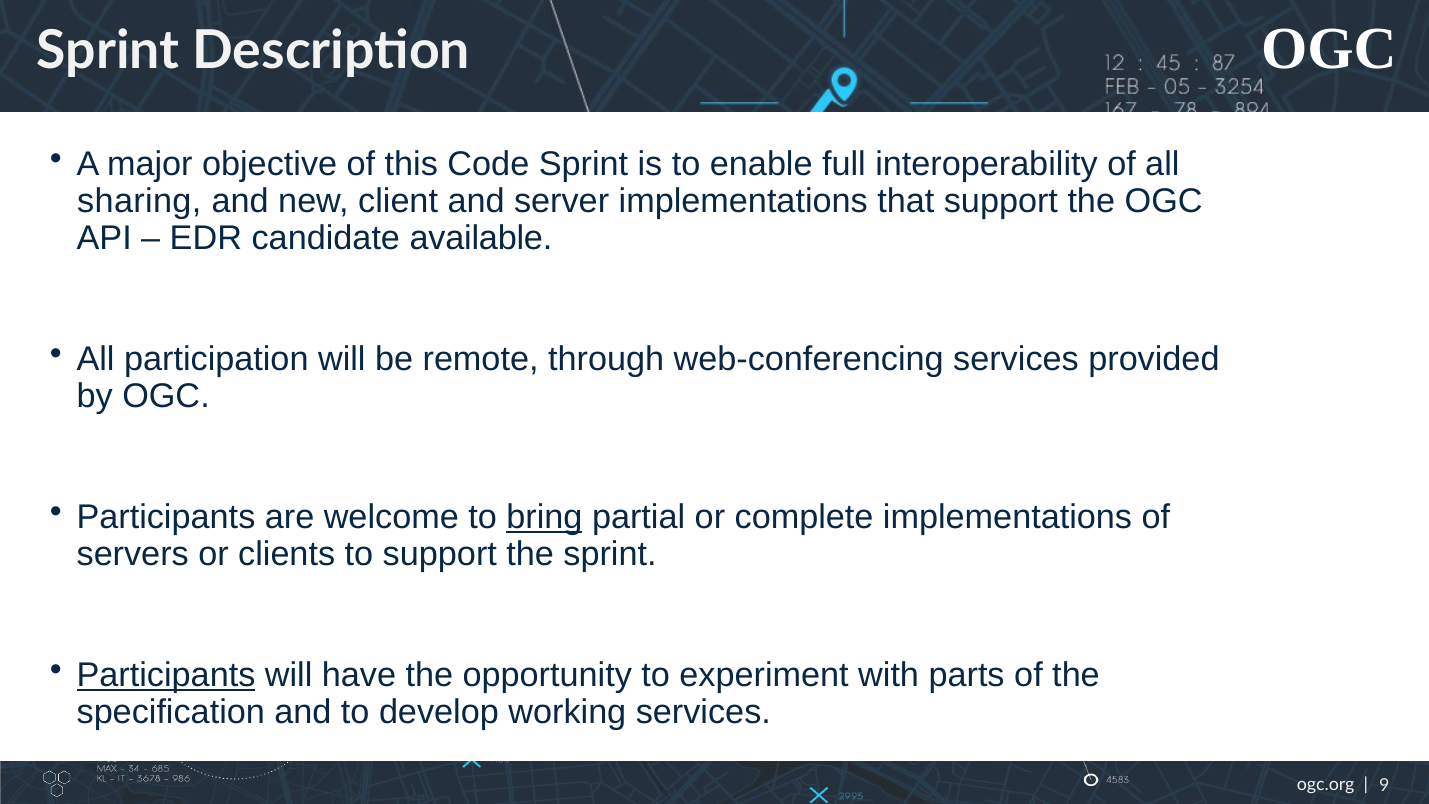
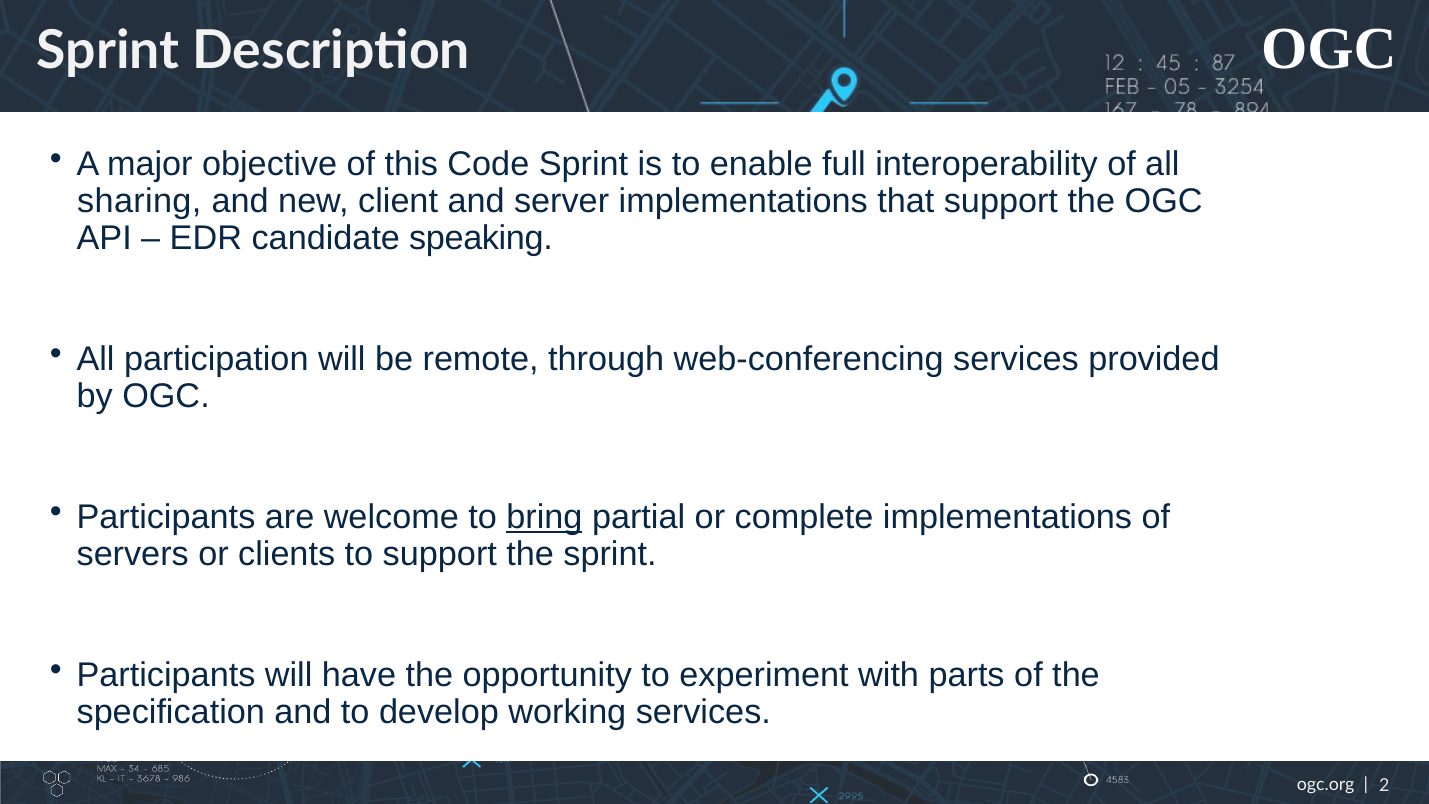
available: available -> speaking
Participants at (166, 675) underline: present -> none
9: 9 -> 2
